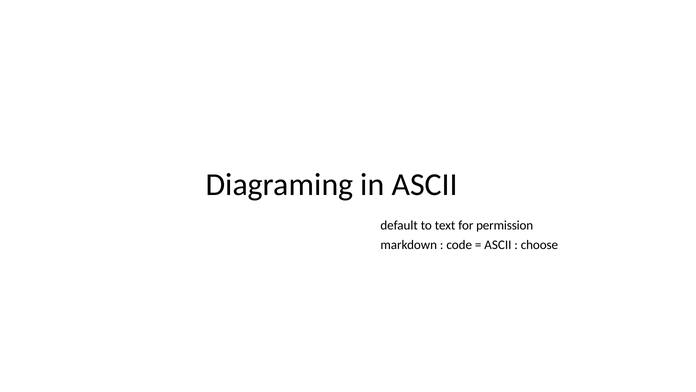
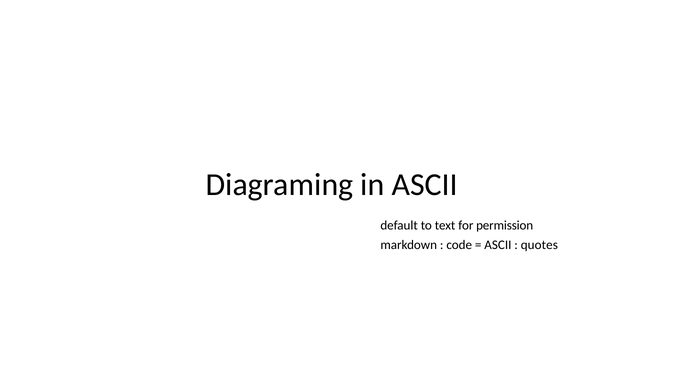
choose: choose -> quotes
